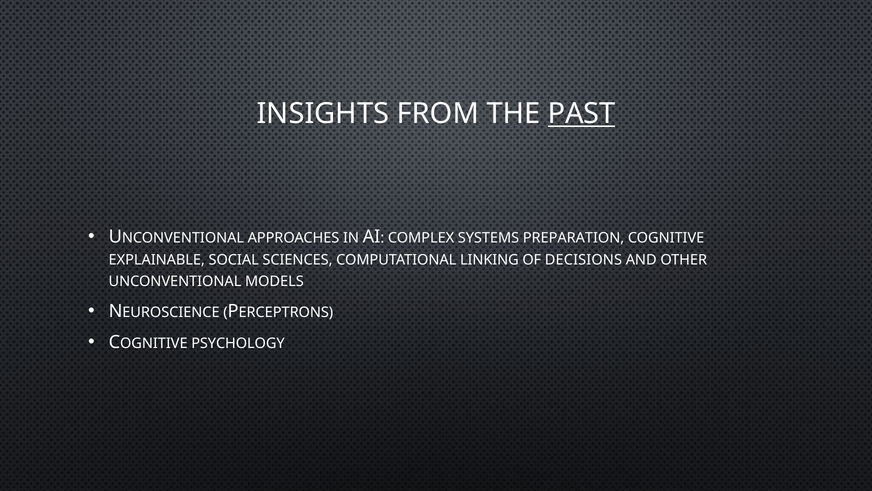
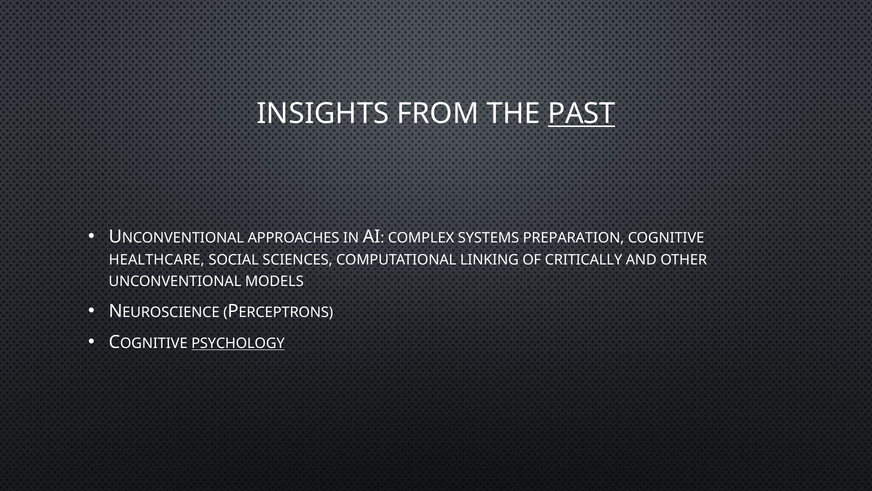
EXPLAINABLE: EXPLAINABLE -> HEALTHCARE
DECISIONS: DECISIONS -> CRITICALLY
PSYCHOLOGY underline: none -> present
